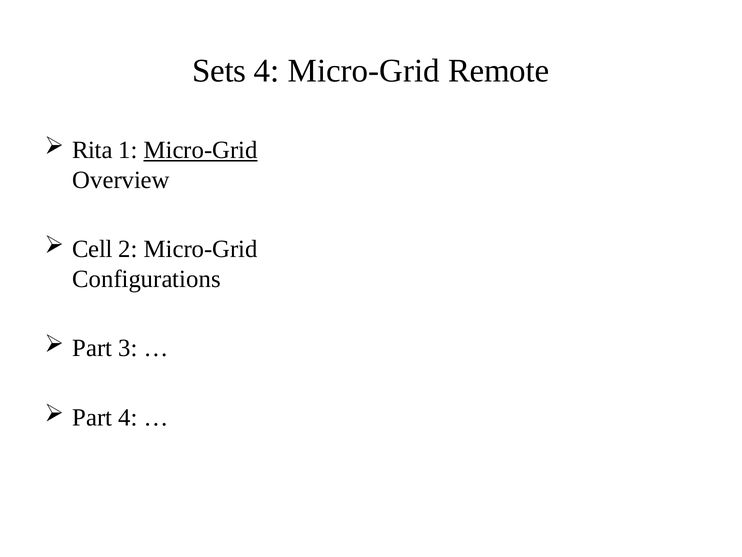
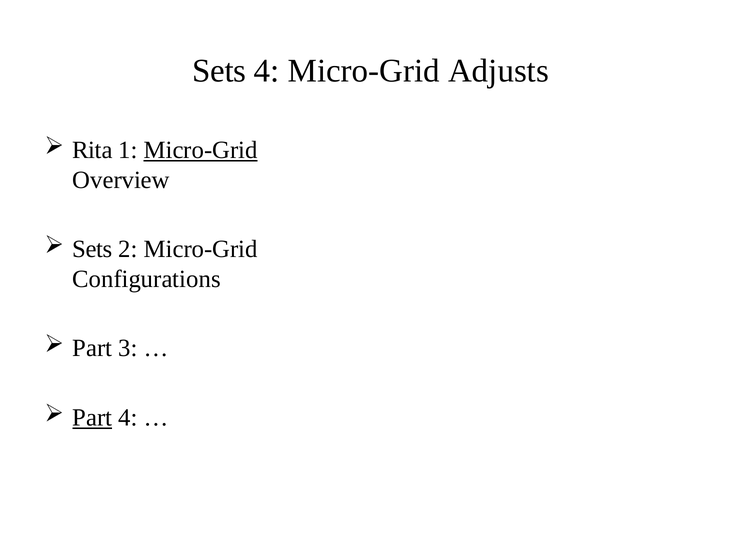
Remote: Remote -> Adjusts
Cell at (92, 249): Cell -> Sets
Part at (92, 417) underline: none -> present
